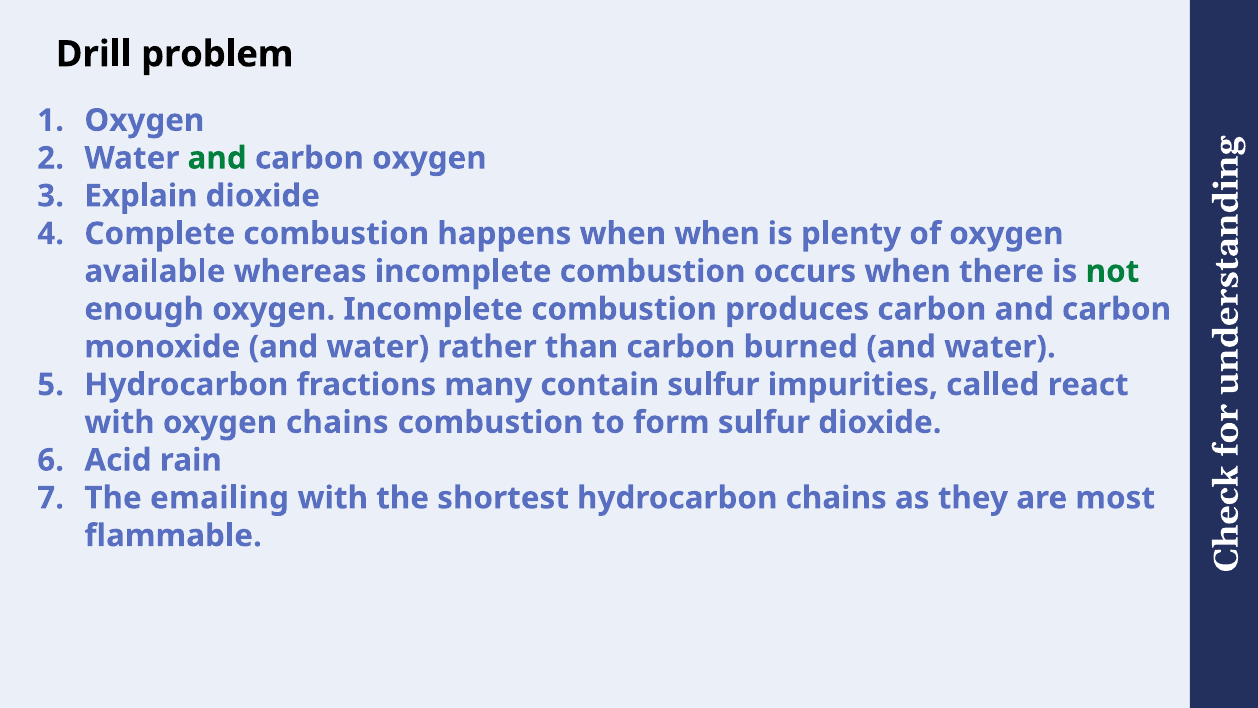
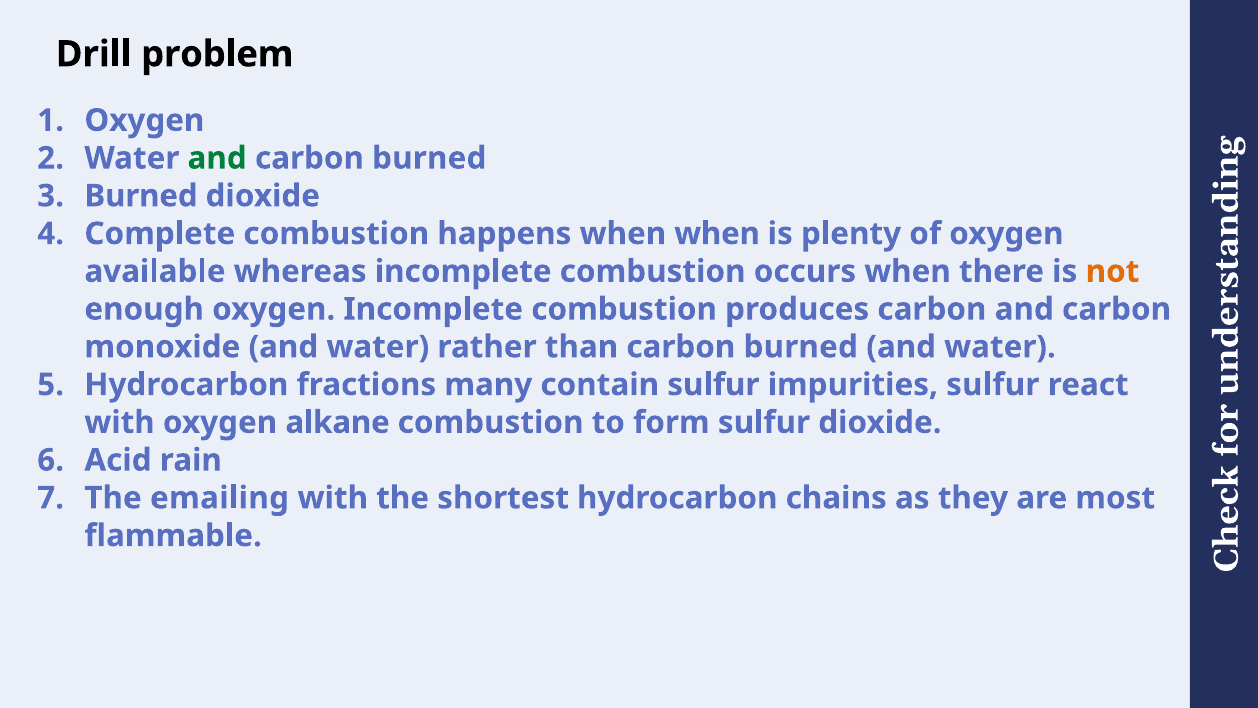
oxygen at (429, 158): oxygen -> burned
Explain at (141, 196): Explain -> Burned
not colour: green -> orange
impurities called: called -> sulfur
oxygen chains: chains -> alkane
